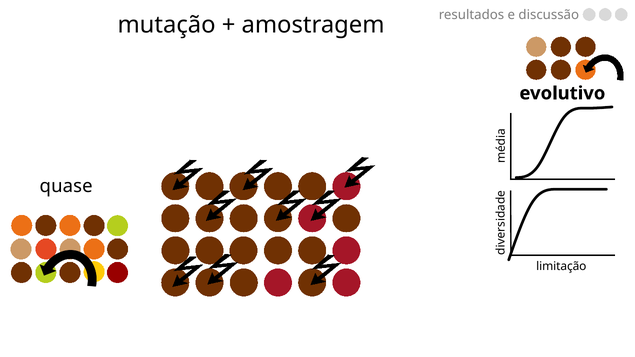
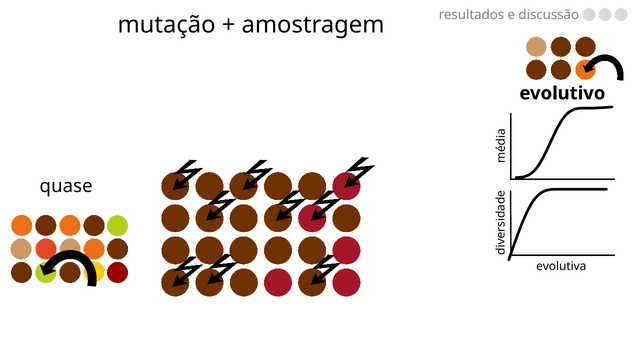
limitação: limitação -> evolutiva
